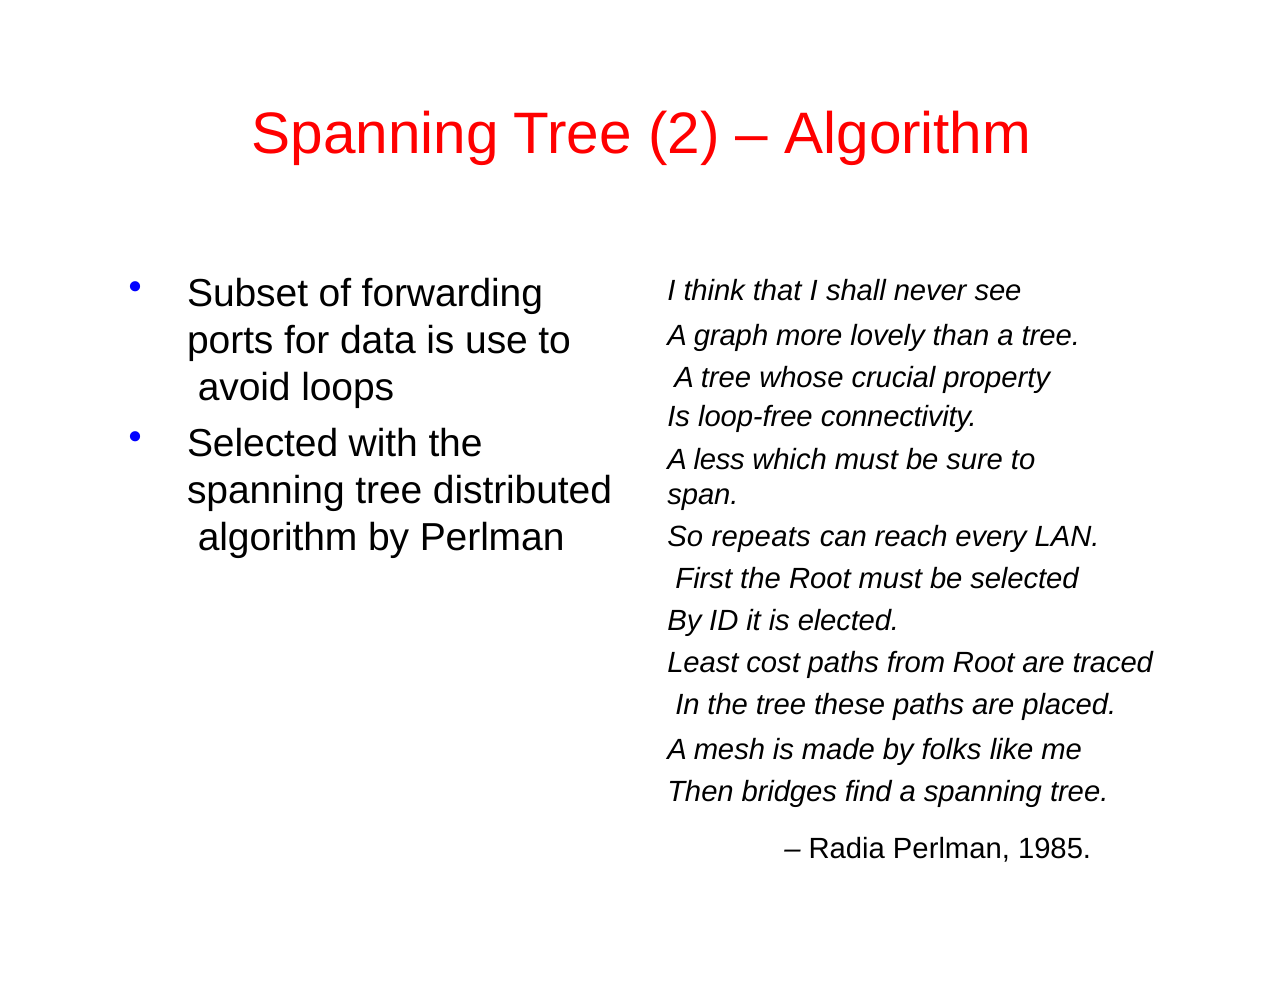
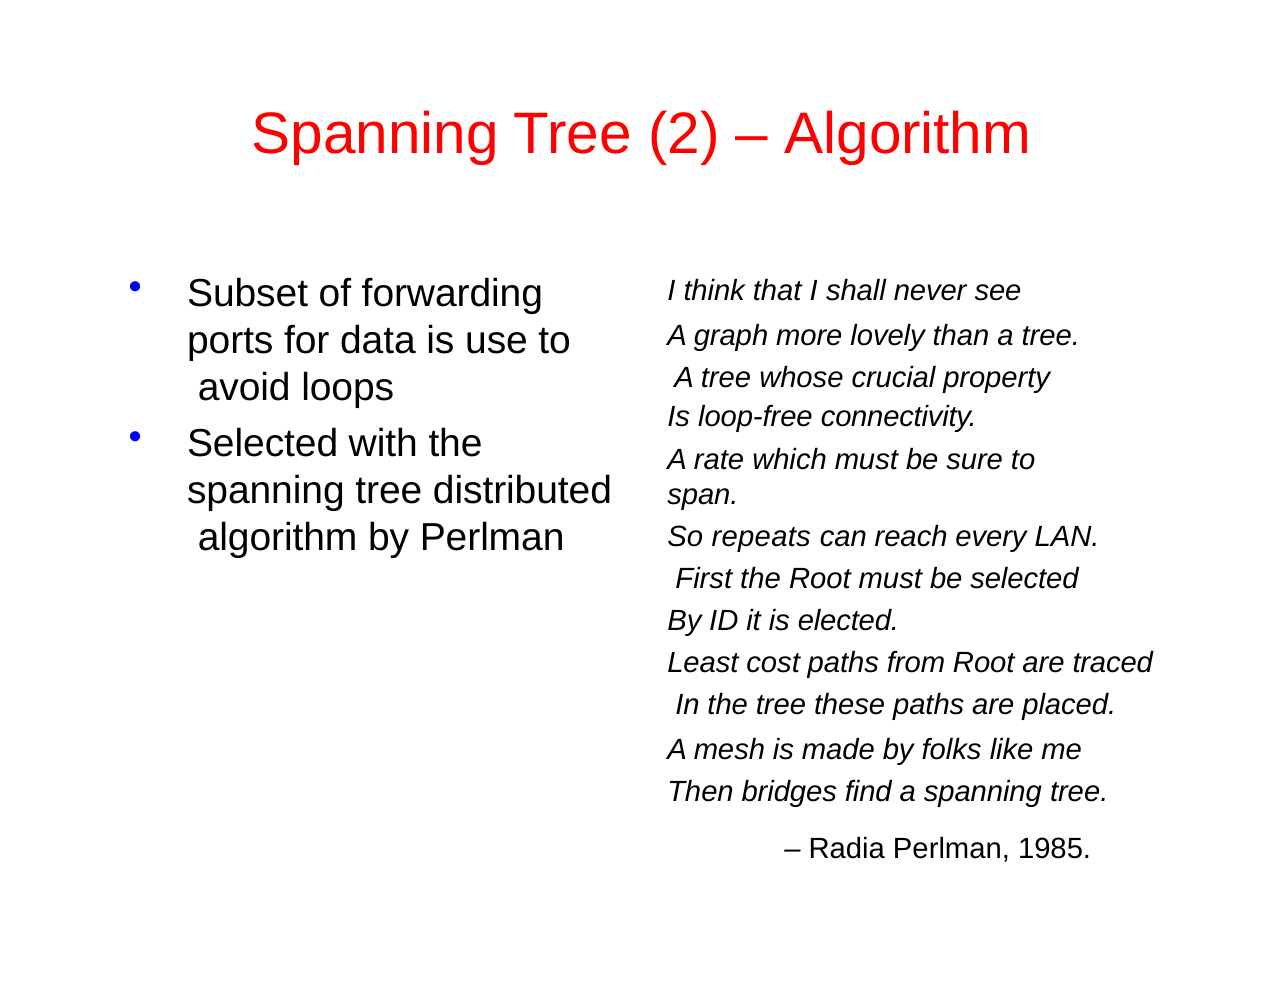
less: less -> rate
